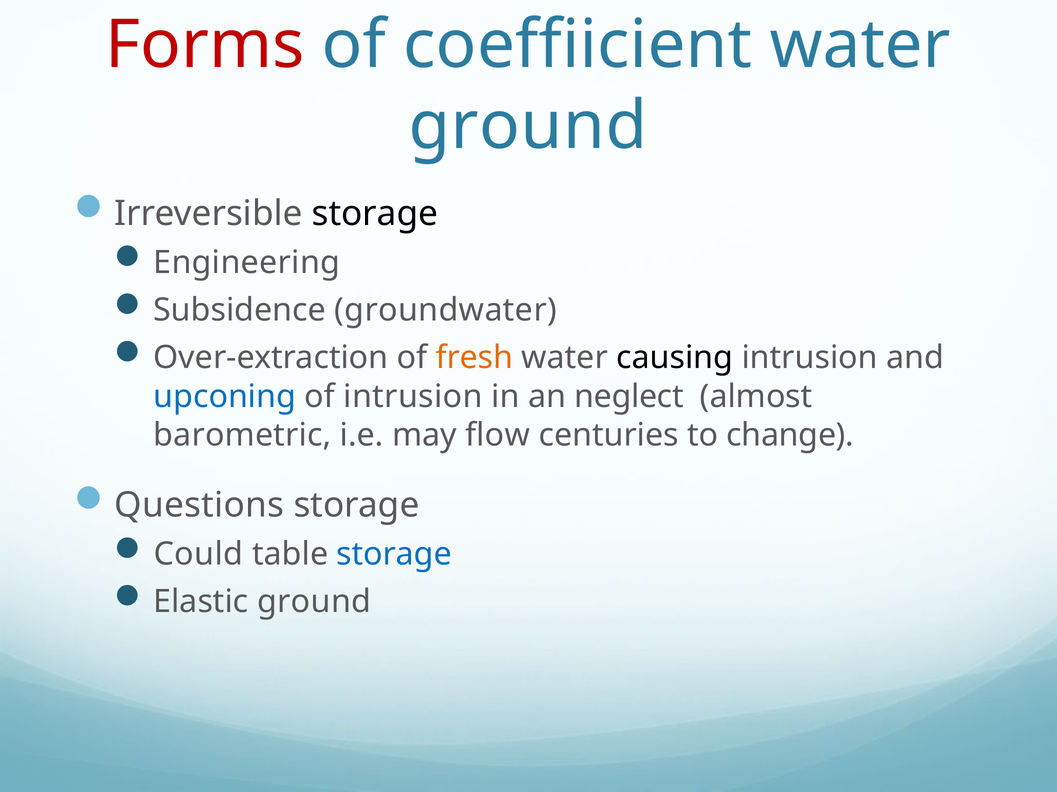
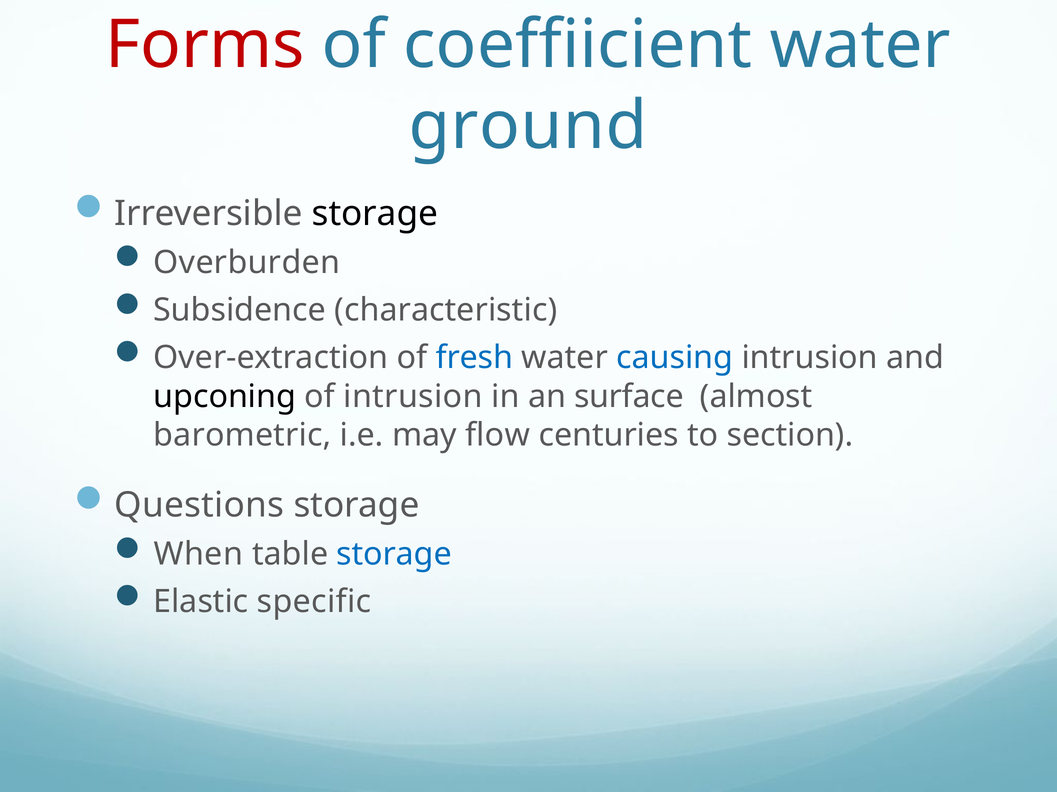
Engineering: Engineering -> Overburden
groundwater: groundwater -> characteristic
fresh colour: orange -> blue
causing colour: black -> blue
upconing colour: blue -> black
neglect: neglect -> surface
change: change -> section
Could: Could -> When
Elastic ground: ground -> specific
